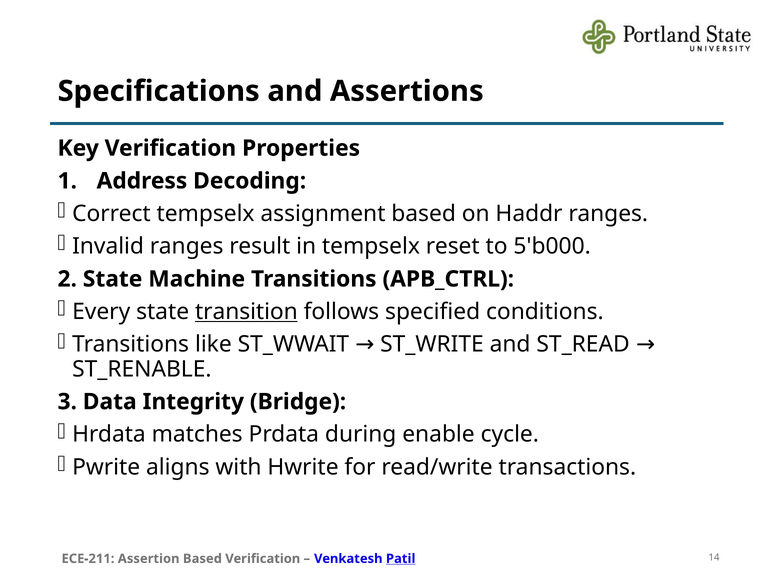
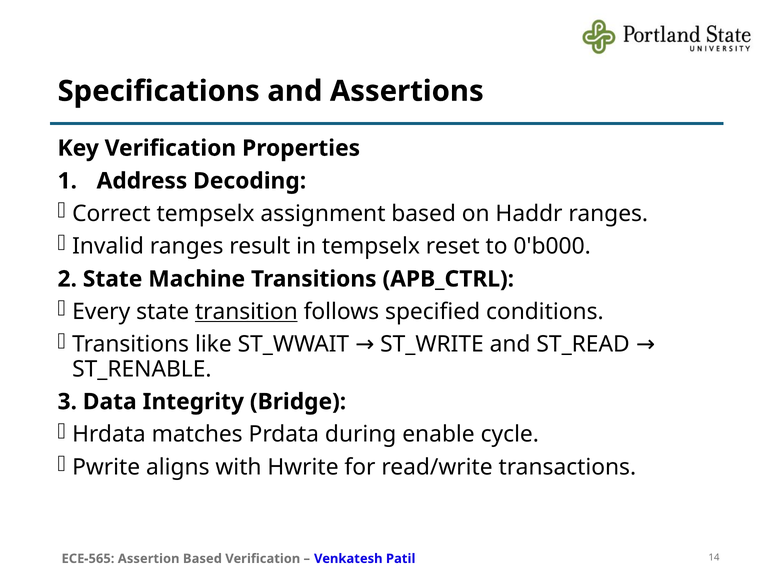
5'b000: 5'b000 -> 0'b000
ECE-211: ECE-211 -> ECE-565
Patil underline: present -> none
